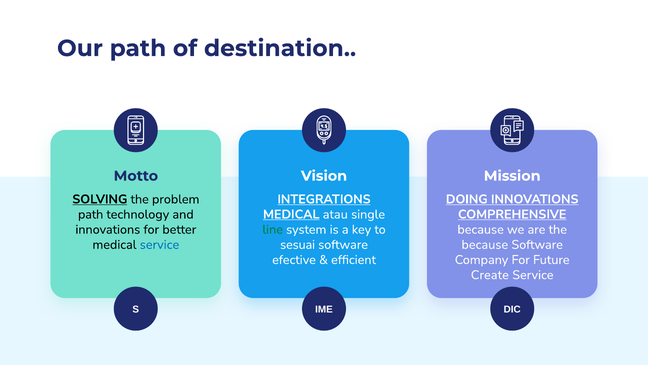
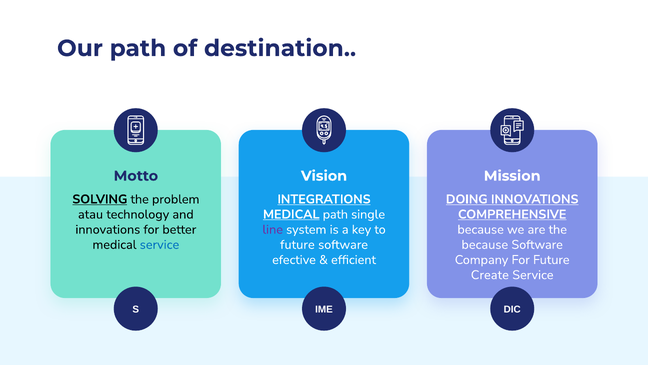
path at (91, 214): path -> atau
MEDICAL atau: atau -> path
line colour: green -> purple
sesuai at (298, 244): sesuai -> future
